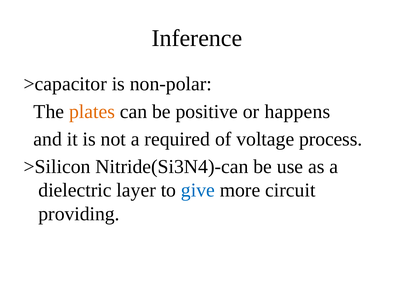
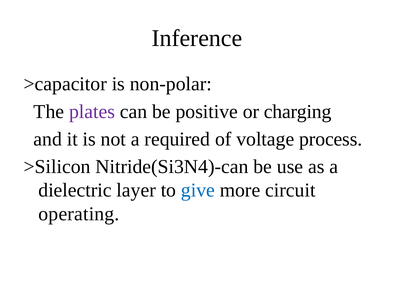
plates colour: orange -> purple
happens: happens -> charging
providing: providing -> operating
